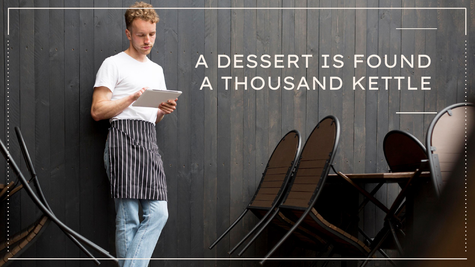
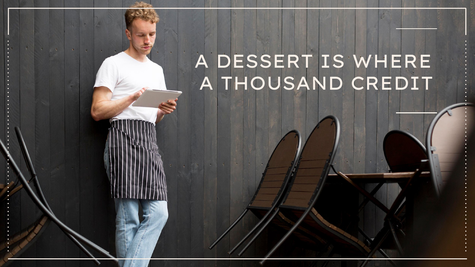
FOUND: FOUND -> WHERE
KETTLE: KETTLE -> CREDIT
